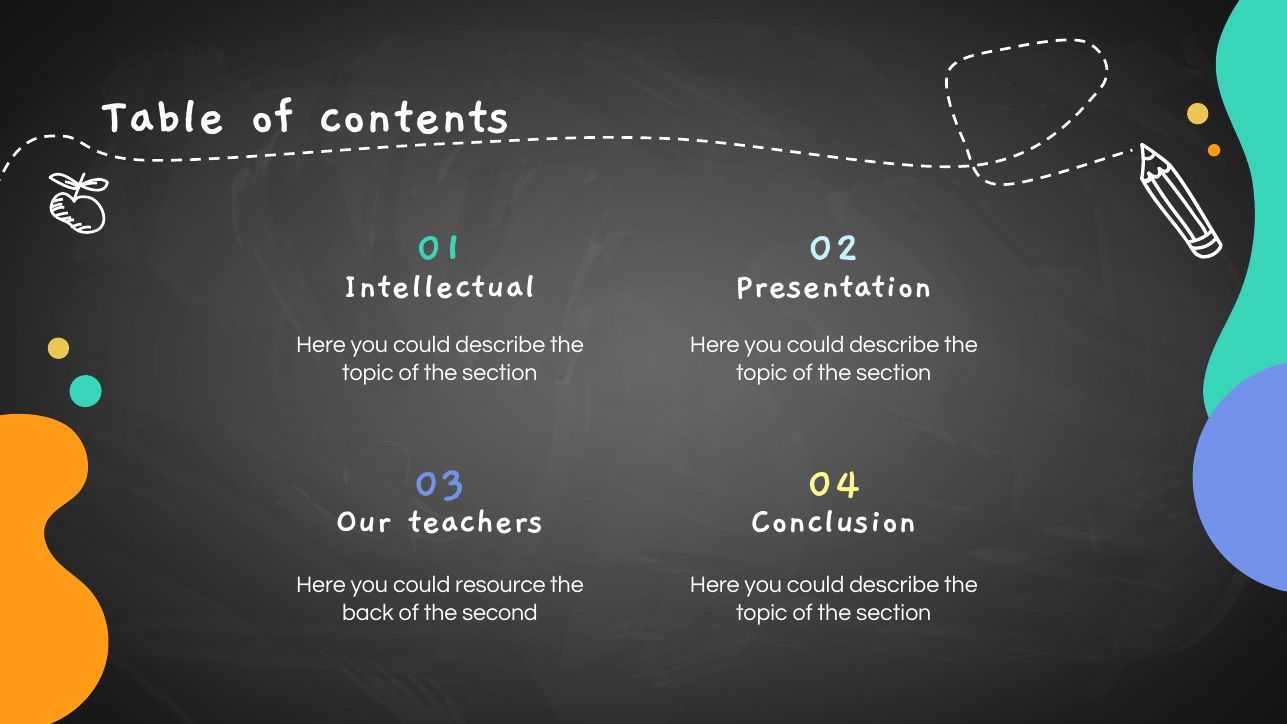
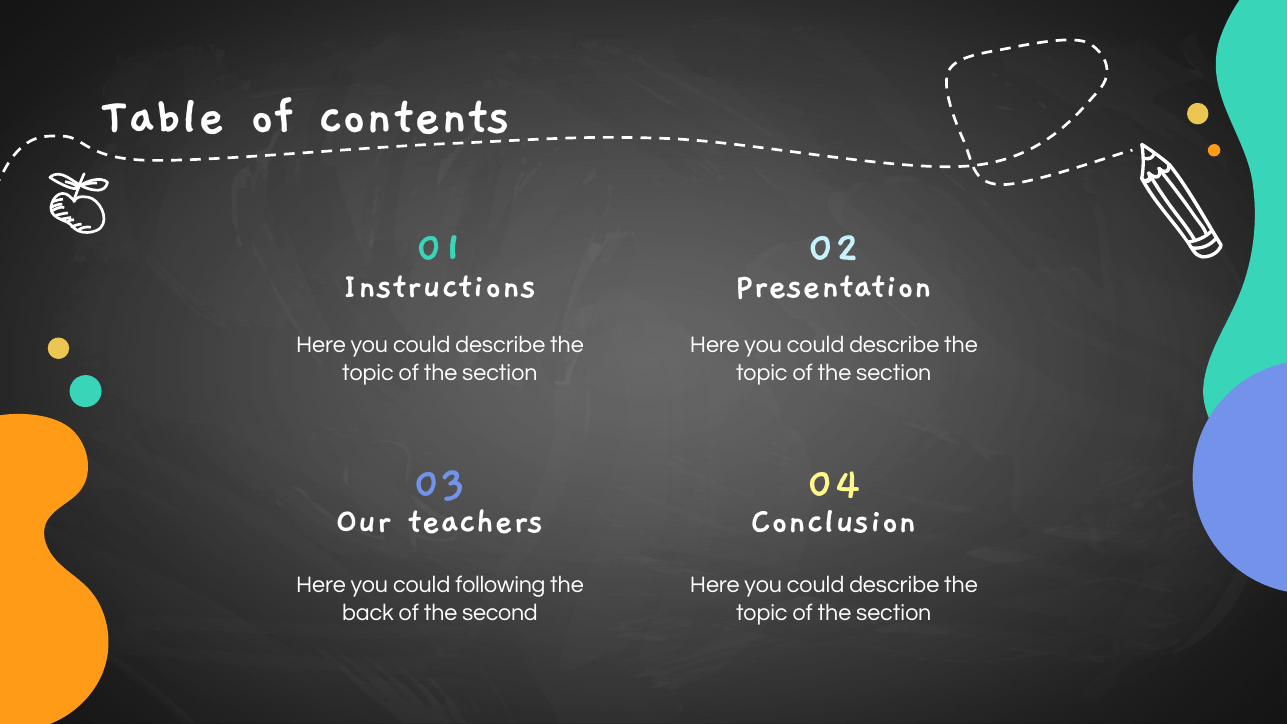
Intellectual: Intellectual -> Instructions
resource: resource -> following
